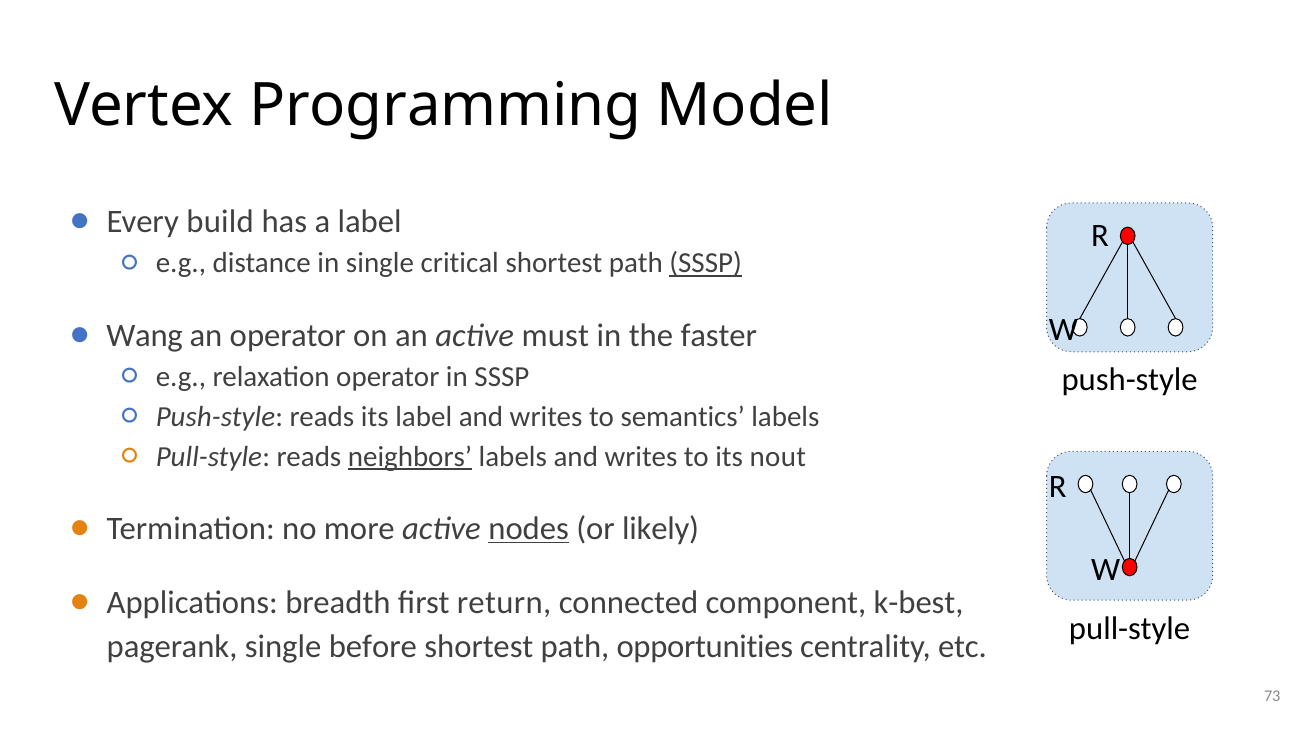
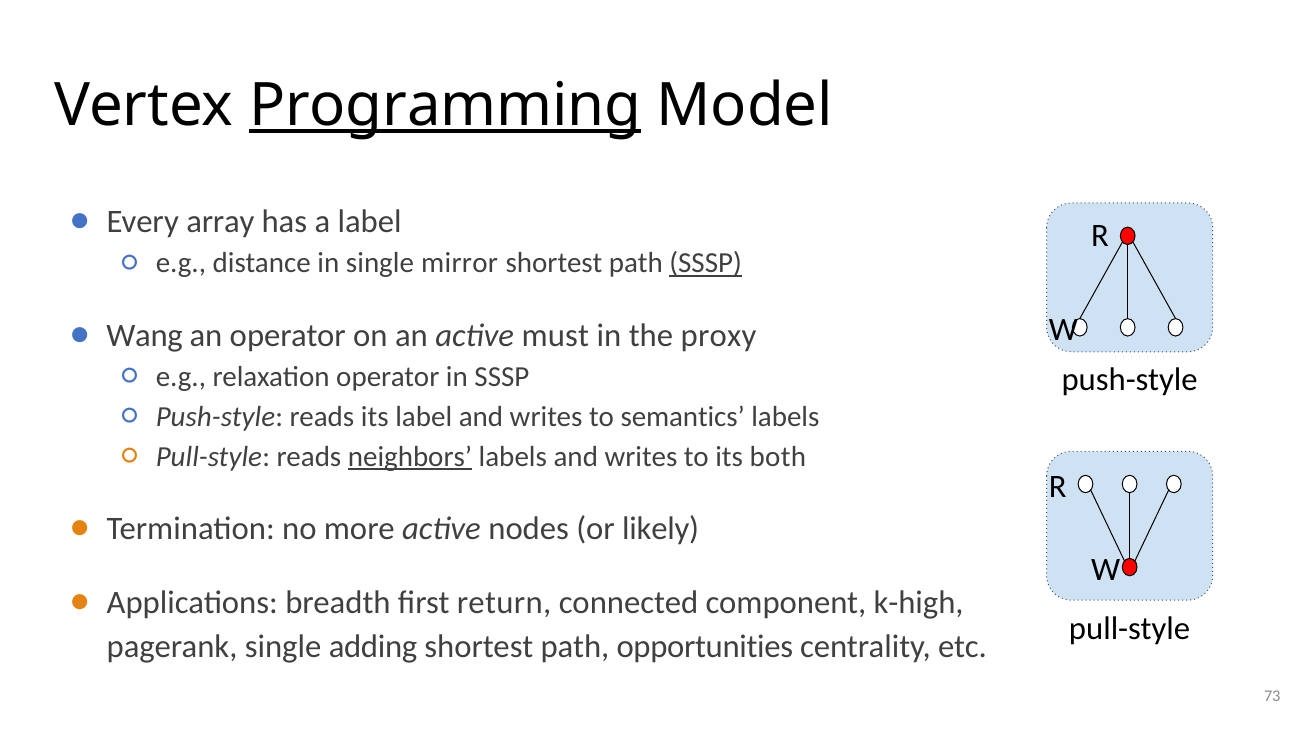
Programming underline: none -> present
build: build -> array
critical: critical -> mirror
faster: faster -> proxy
nout: nout -> both
nodes underline: present -> none
k-best: k-best -> k-high
before: before -> adding
